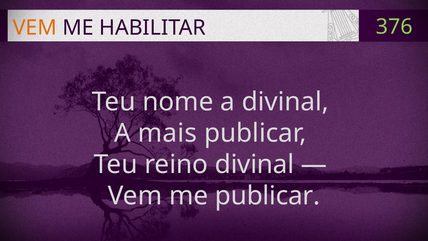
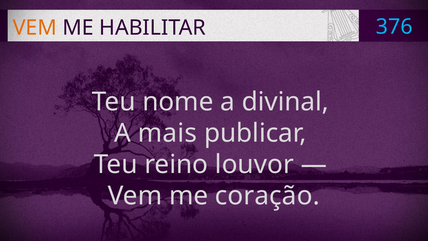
376 colour: light green -> light blue
reino divinal: divinal -> louvor
me publicar: publicar -> coração
